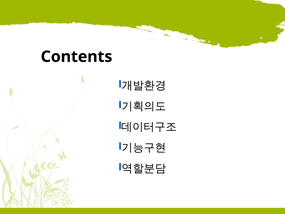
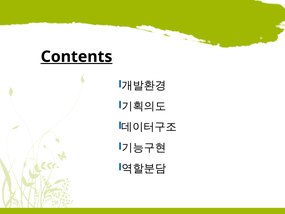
Contents underline: none -> present
